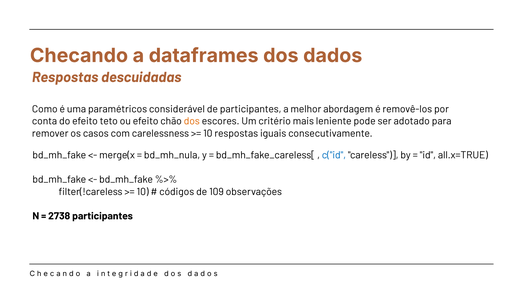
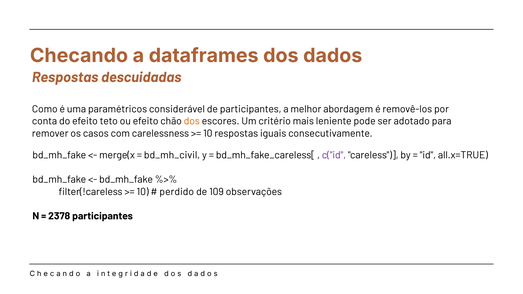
bd_mh_nula: bd_mh_nula -> bd_mh_civil
c("id colour: blue -> purple
códigos: códigos -> perdido
2738: 2738 -> 2378
